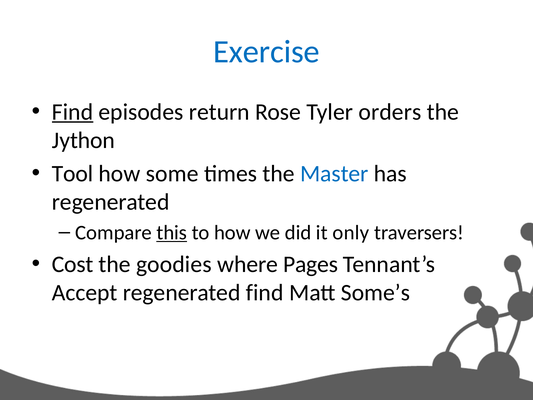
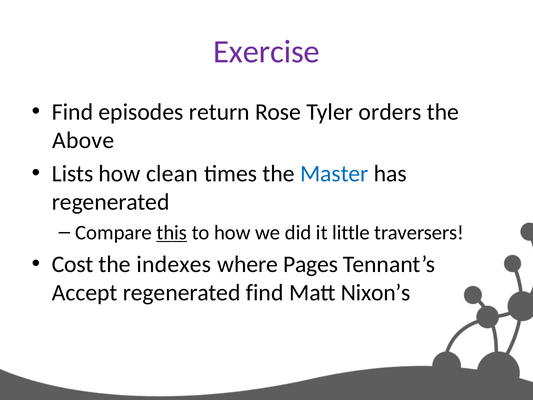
Exercise colour: blue -> purple
Find at (73, 112) underline: present -> none
Jython: Jython -> Above
Tool: Tool -> Lists
some: some -> clean
only: only -> little
goodies: goodies -> indexes
Some’s: Some’s -> Nixon’s
